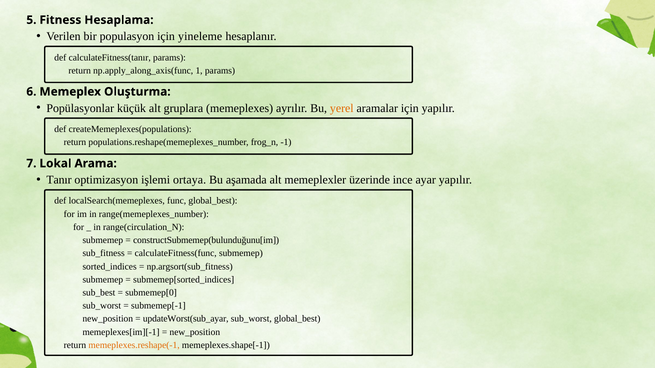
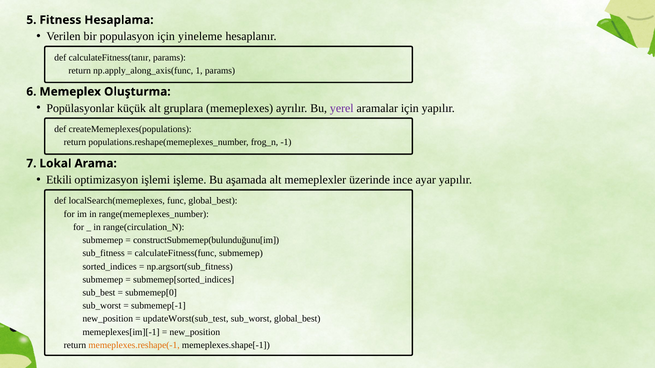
yerel colour: orange -> purple
Tanır: Tanır -> Etkili
ortaya: ortaya -> işleme
updateWorst(sub_ayar: updateWorst(sub_ayar -> updateWorst(sub_test
